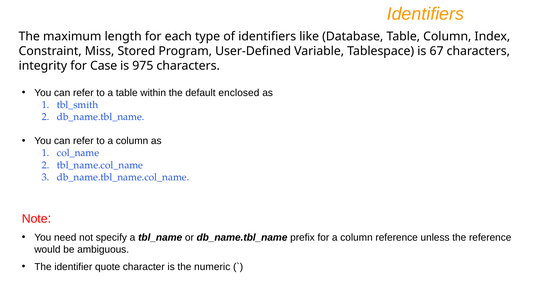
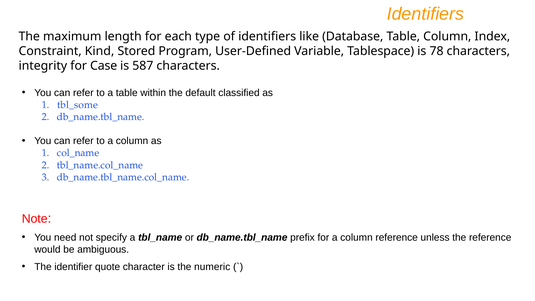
Miss: Miss -> Kind
67: 67 -> 78
975: 975 -> 587
enclosed: enclosed -> classified
tbl_smith: tbl_smith -> tbl_some
